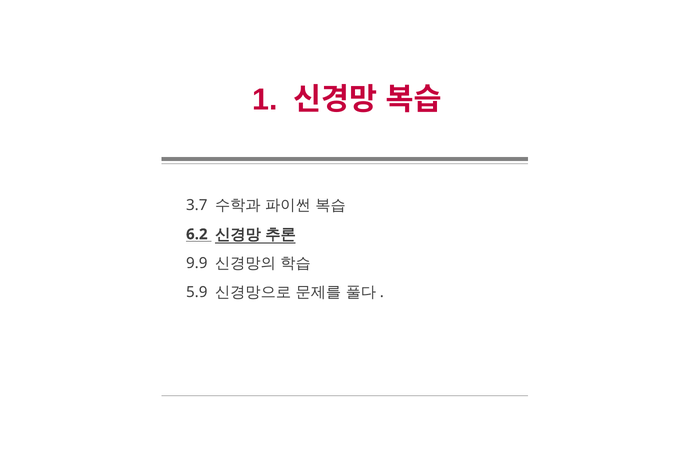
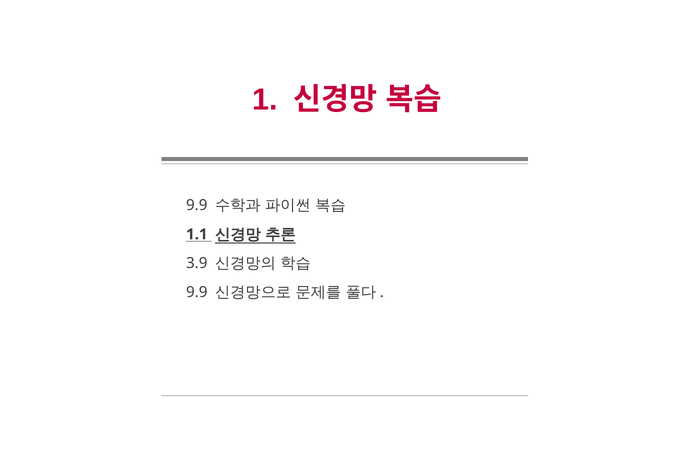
3.7 at (197, 205): 3.7 -> 9.9
6.2: 6.2 -> 1.1
9.9: 9.9 -> 3.9
5.9 at (197, 293): 5.9 -> 9.9
